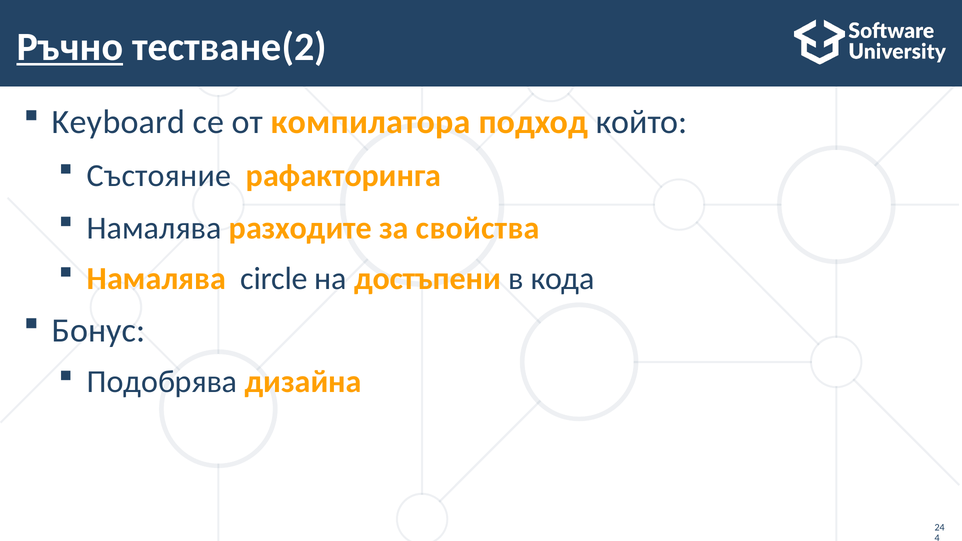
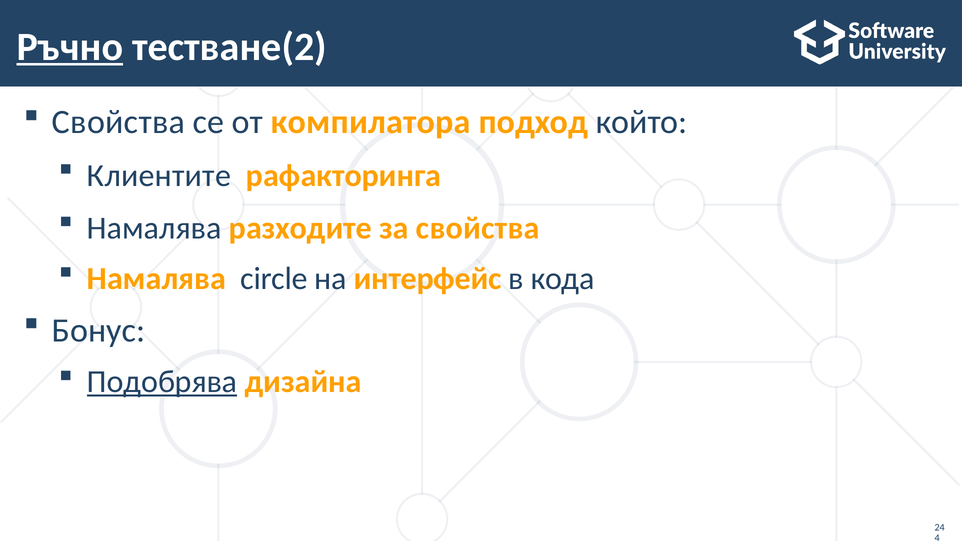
Keyboard at (119, 122): Keyboard -> Свойства
Състояние: Състояние -> Клиентите
достъпени: достъпени -> интерфейс
Подобрява underline: none -> present
